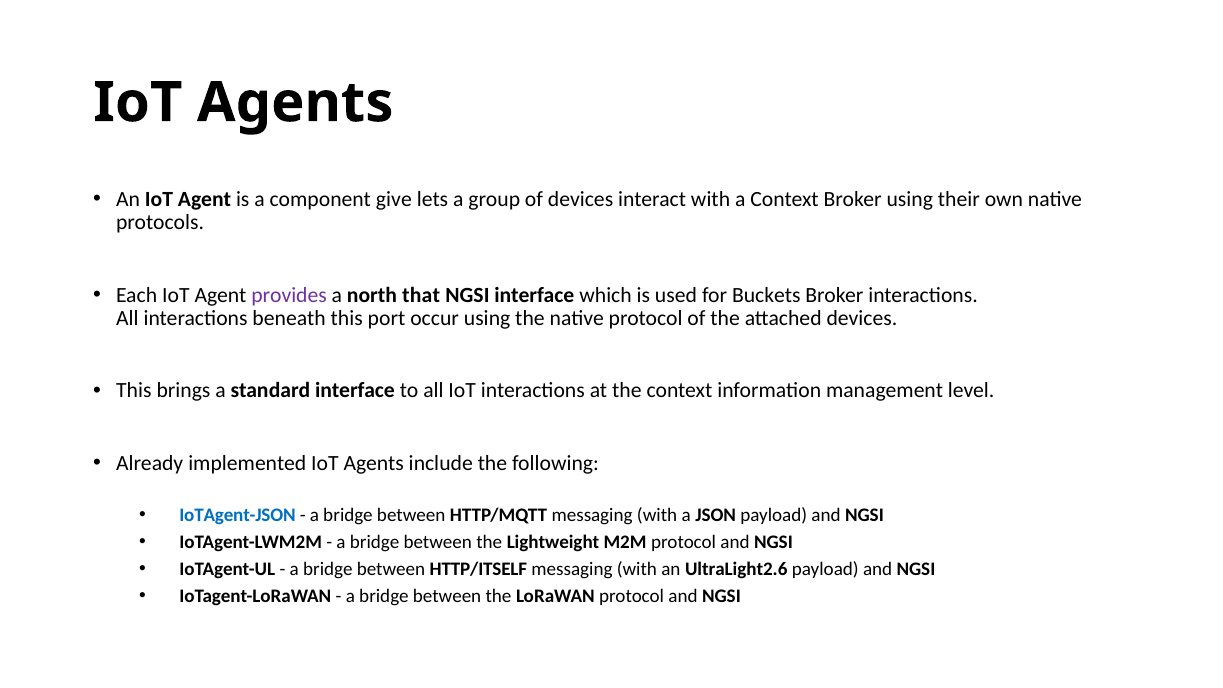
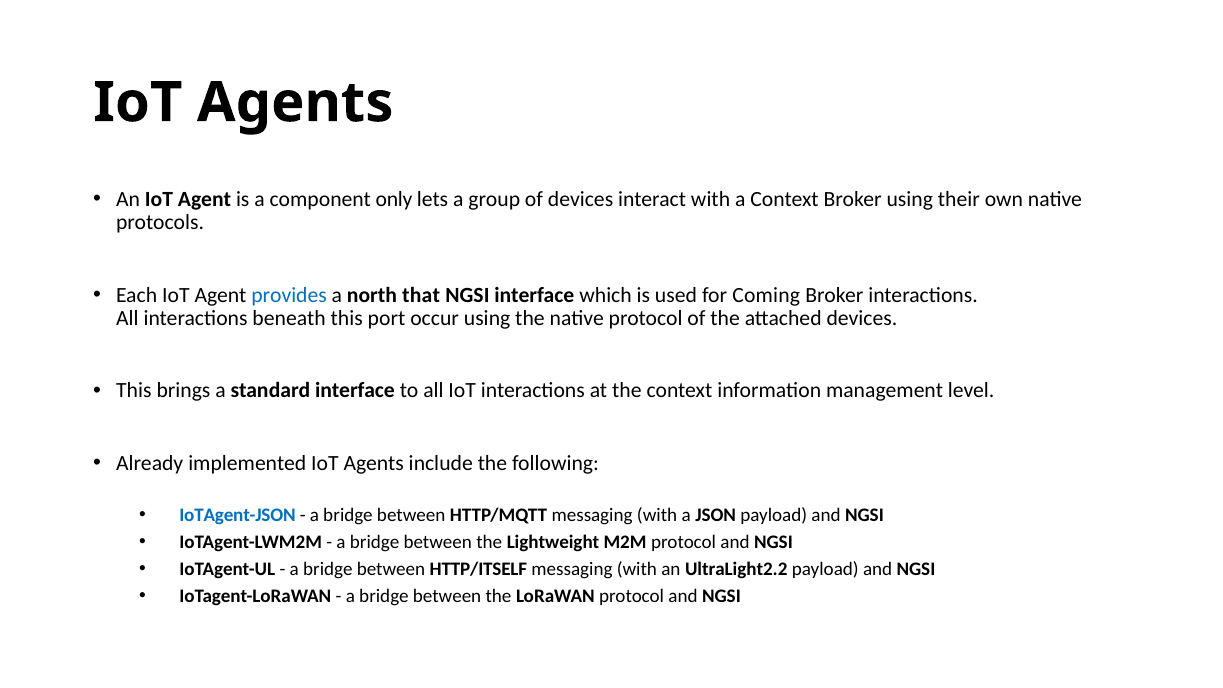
give: give -> only
provides colour: purple -> blue
Buckets: Buckets -> Coming
UltraLight2.6: UltraLight2.6 -> UltraLight2.2
